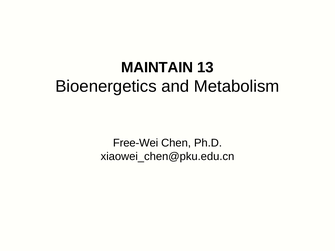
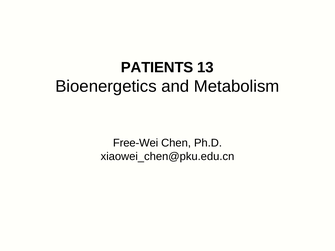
MAINTAIN: MAINTAIN -> PATIENTS
